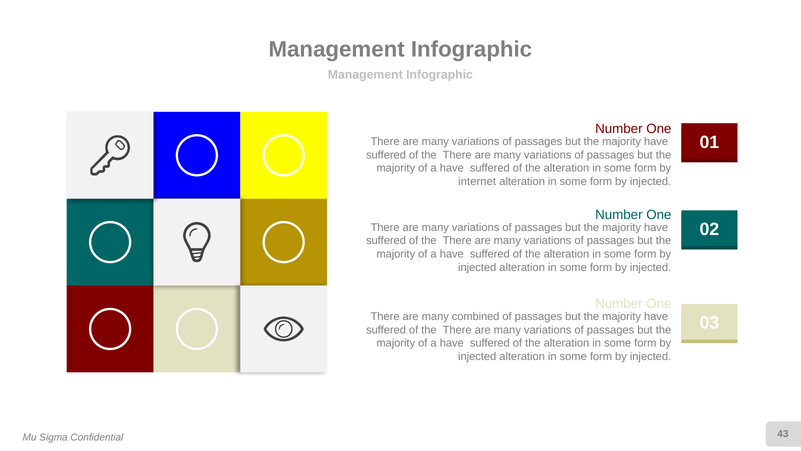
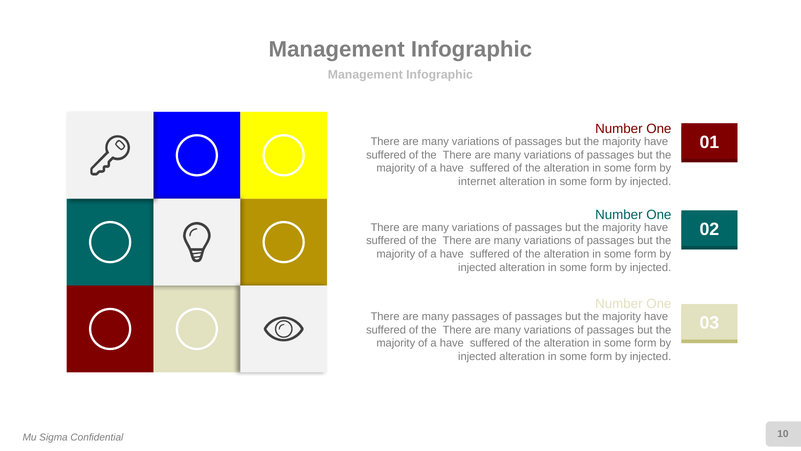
many combined: combined -> passages
43: 43 -> 10
